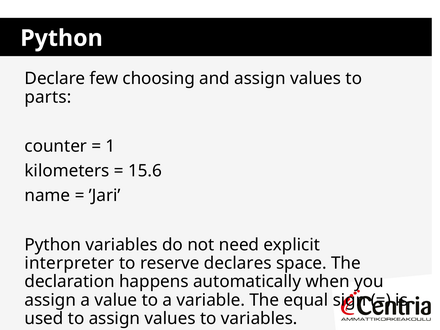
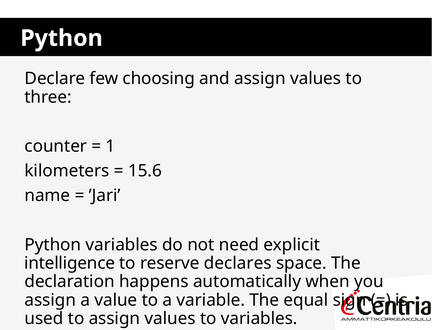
parts: parts -> three
interpreter: interpreter -> intelligence
